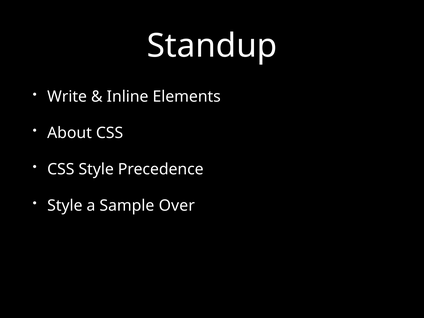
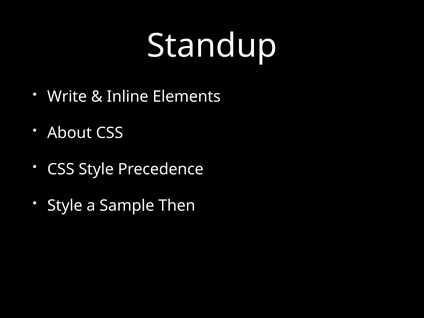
Over: Over -> Then
